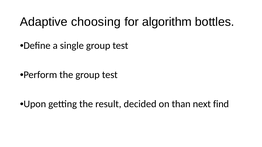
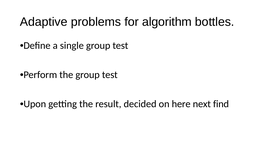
choosing: choosing -> problems
than: than -> here
